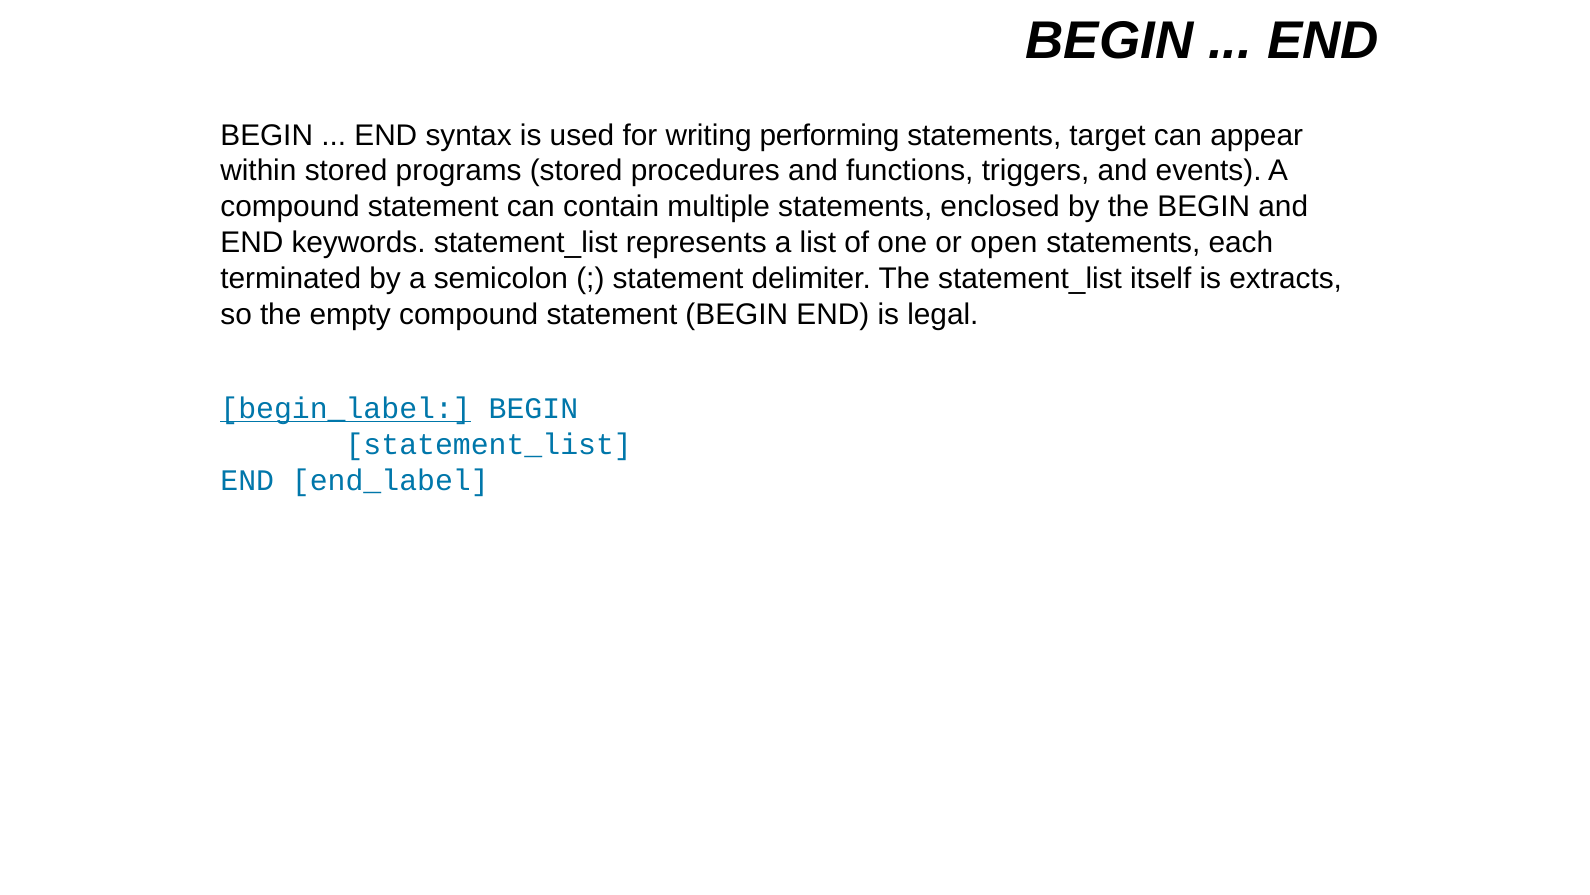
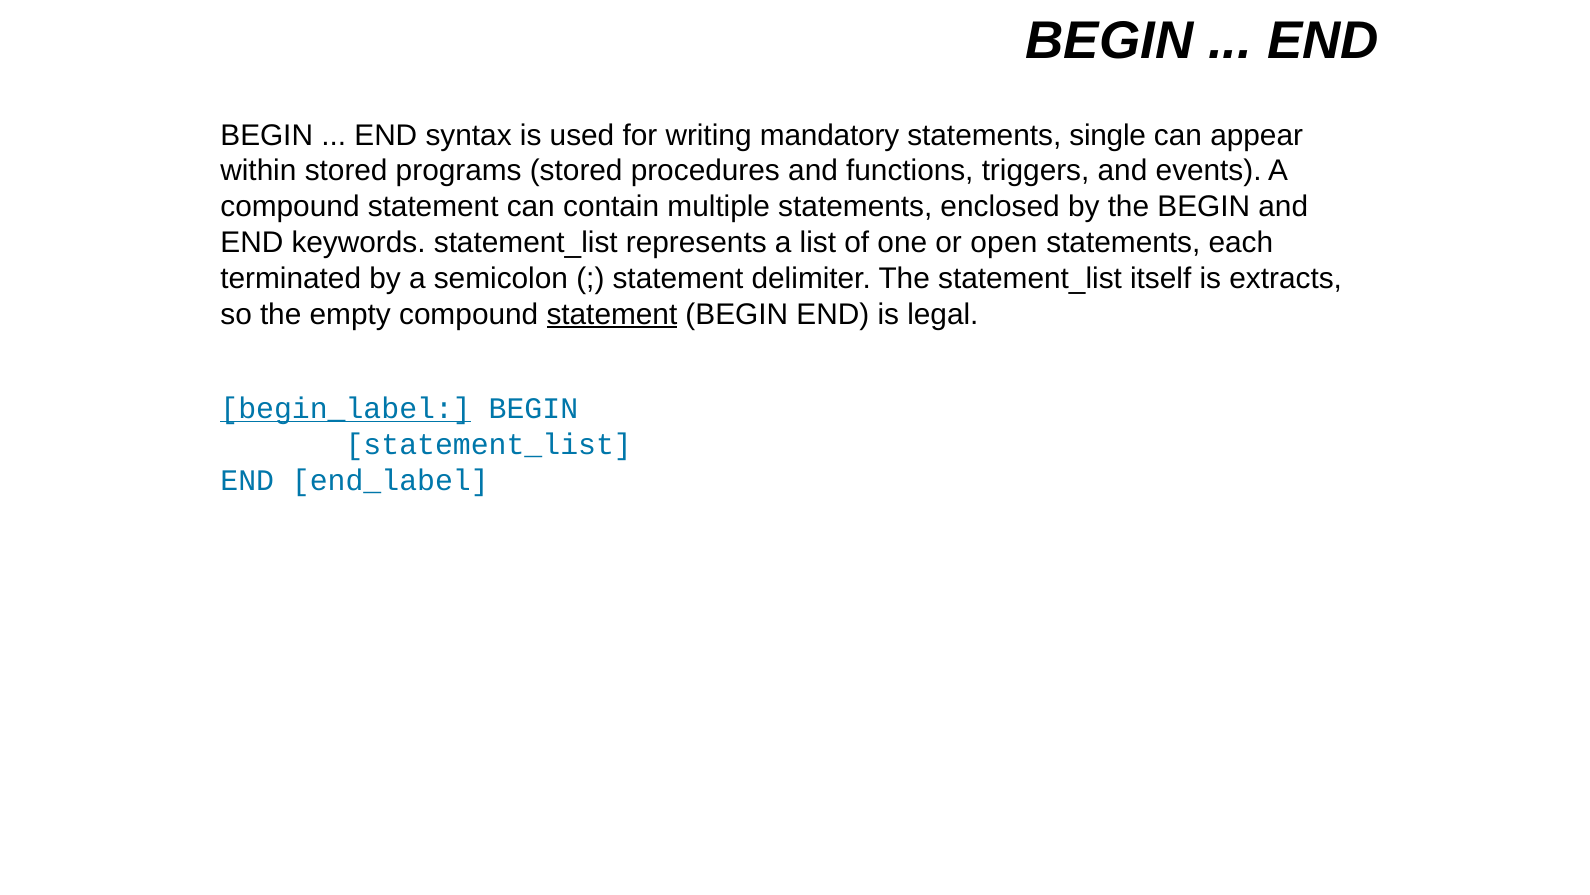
performing: performing -> mandatory
target: target -> single
statement at (612, 314) underline: none -> present
